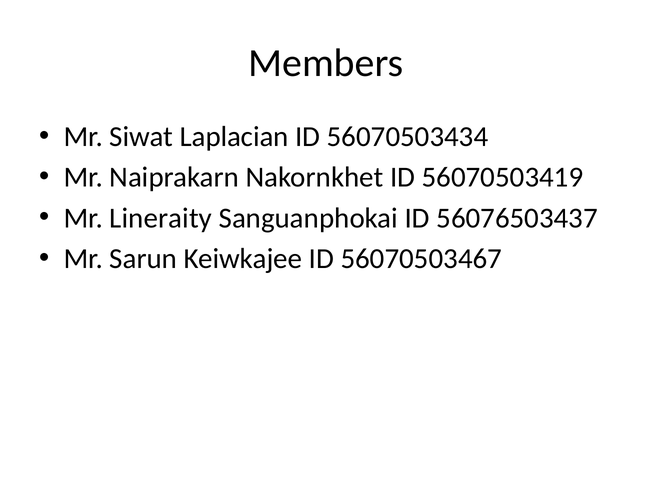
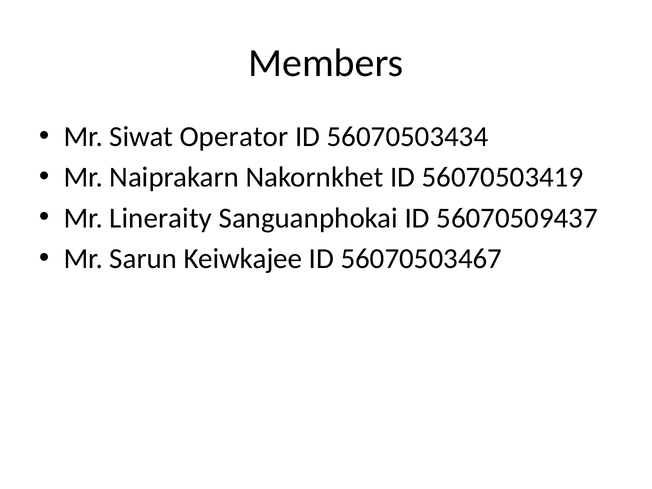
Laplacian: Laplacian -> Operator
56076503437: 56076503437 -> 56070509437
